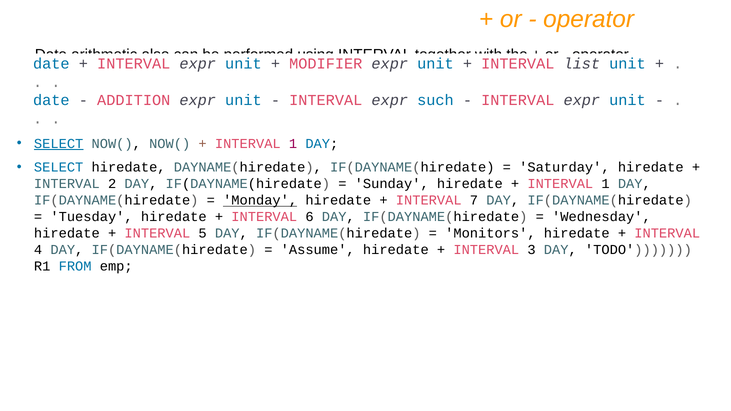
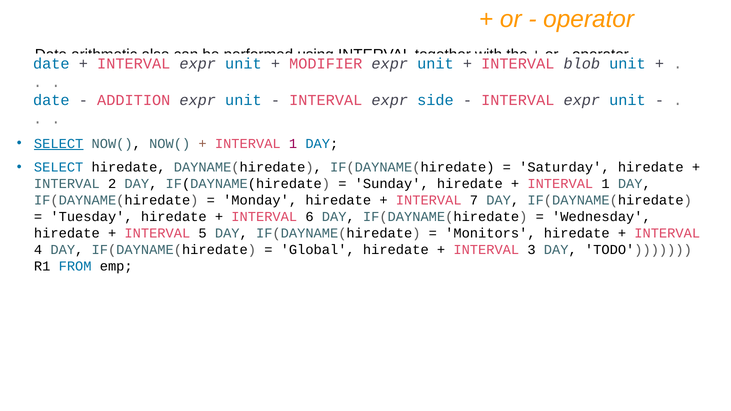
list: list -> blob
such: such -> side
Monday underline: present -> none
Assume: Assume -> Global
